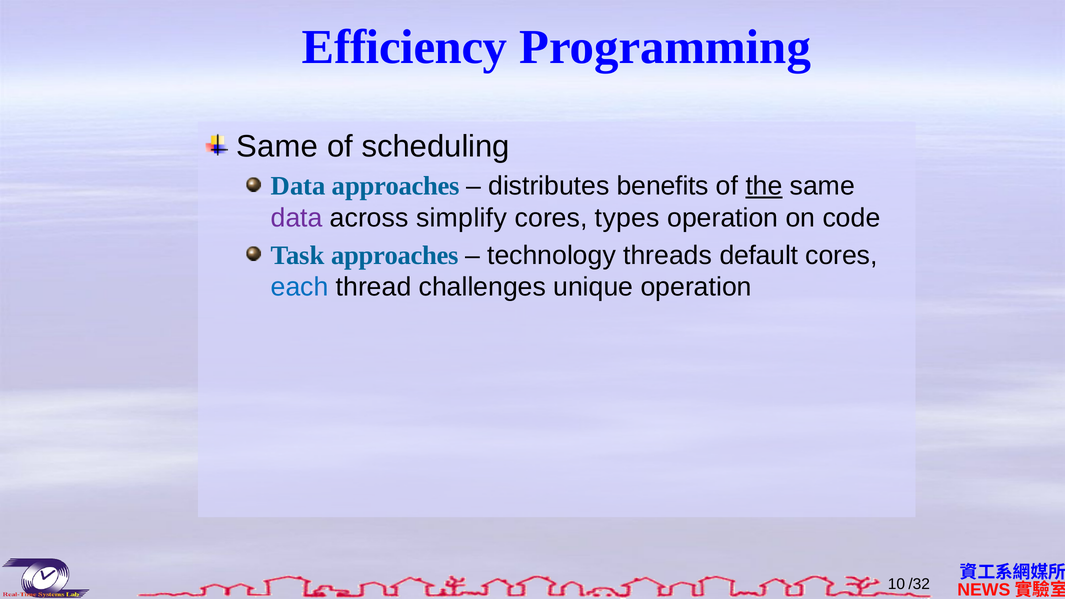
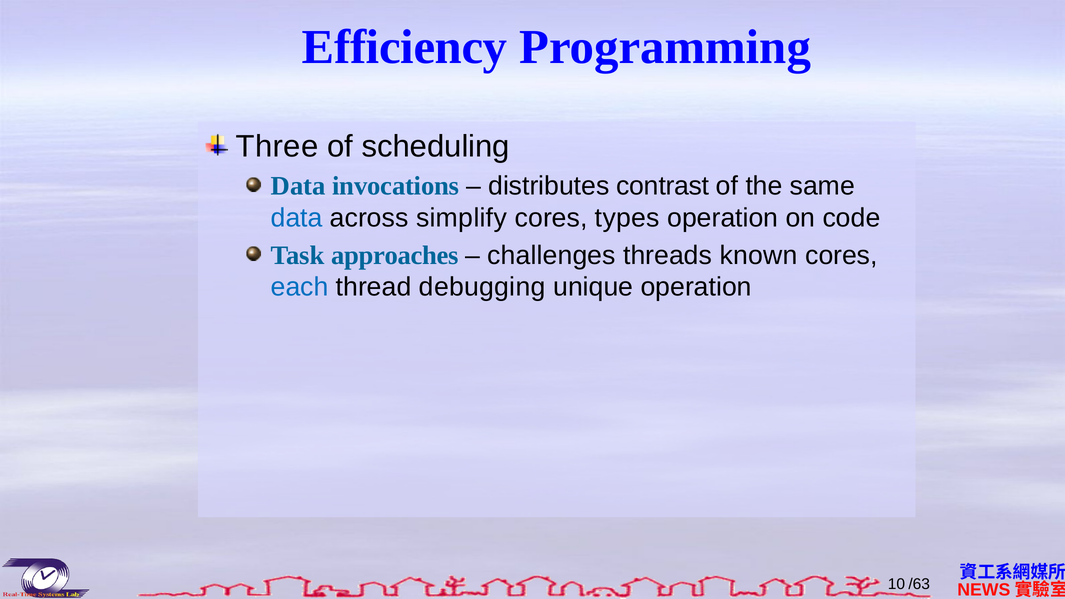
Same at (277, 146): Same -> Three
Data approaches: approaches -> invocations
benefits: benefits -> contrast
the underline: present -> none
data at (297, 218) colour: purple -> blue
technology: technology -> challenges
default: default -> known
challenges: challenges -> debugging
/32: /32 -> /63
